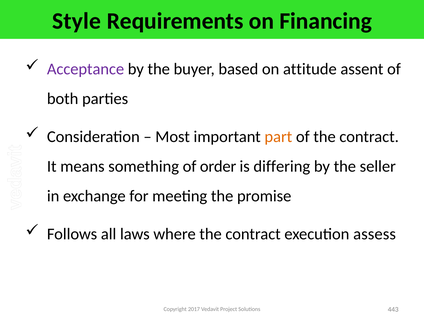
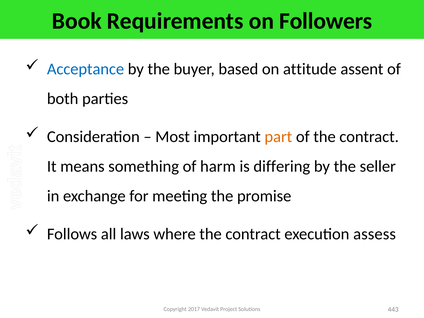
Style: Style -> Book
Financing: Financing -> Followers
Acceptance colour: purple -> blue
order: order -> harm
